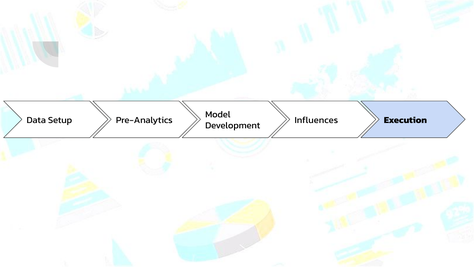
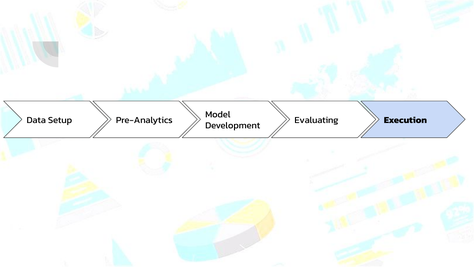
Influences: Influences -> Evaluating
